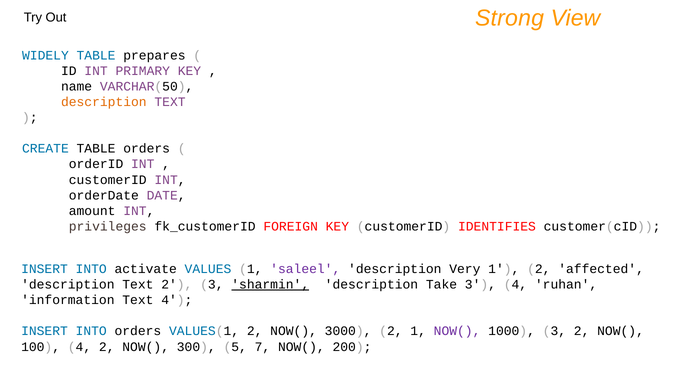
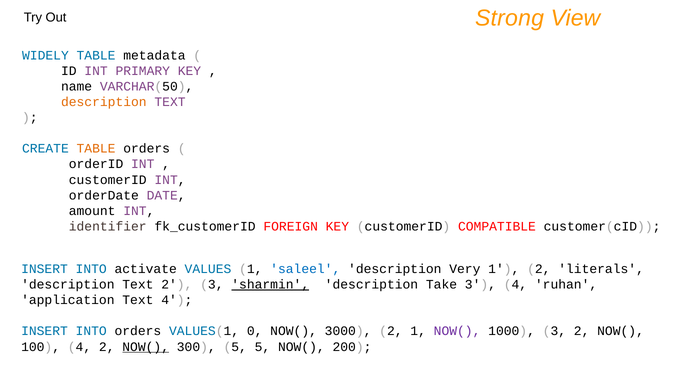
prepares: prepares -> metadata
TABLE at (96, 149) colour: black -> orange
privileges: privileges -> identifier
IDENTIFIES: IDENTIFIES -> COMPATIBLE
saleel colour: purple -> blue
affected: affected -> literals
information: information -> application
VALUES(1 2: 2 -> 0
NOW( at (146, 347) underline: none -> present
5 7: 7 -> 5
